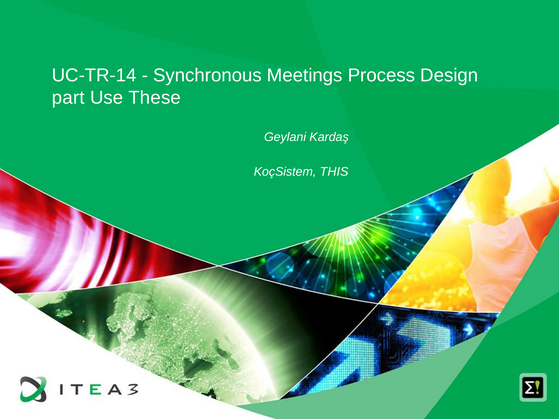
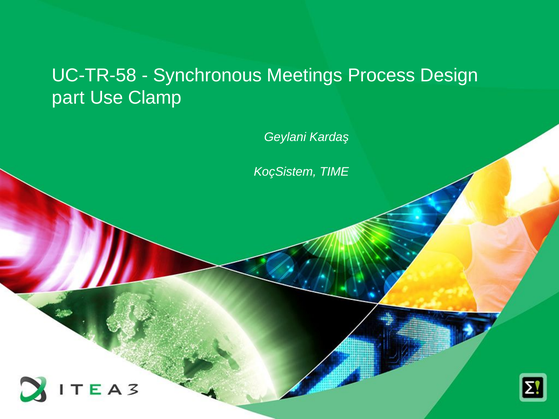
UC-TR-14: UC-TR-14 -> UC-TR-58
These: These -> Clamp
THIS: THIS -> TIME
